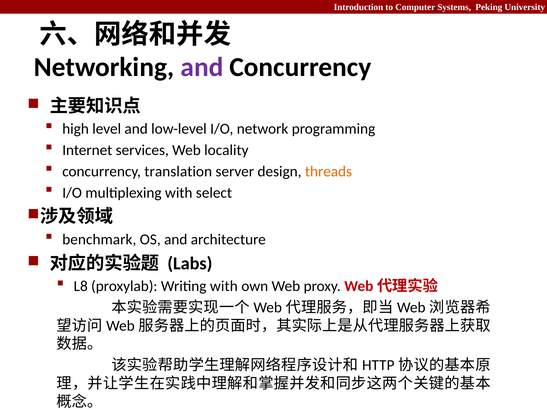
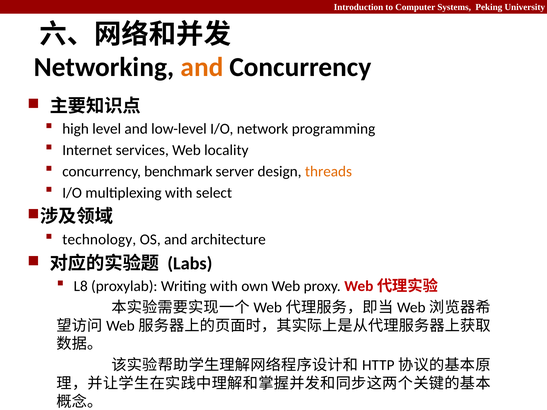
and at (202, 67) colour: purple -> orange
translation: translation -> benchmark
benchmark: benchmark -> technology
